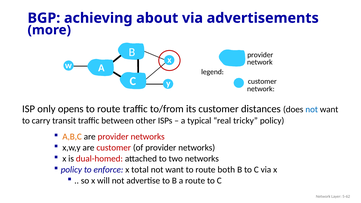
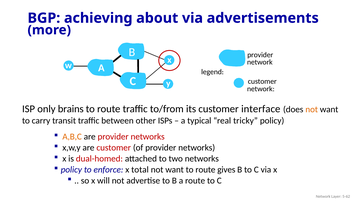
opens: opens -> brains
distances: distances -> interface
not at (312, 109) colour: blue -> orange
both: both -> gives
